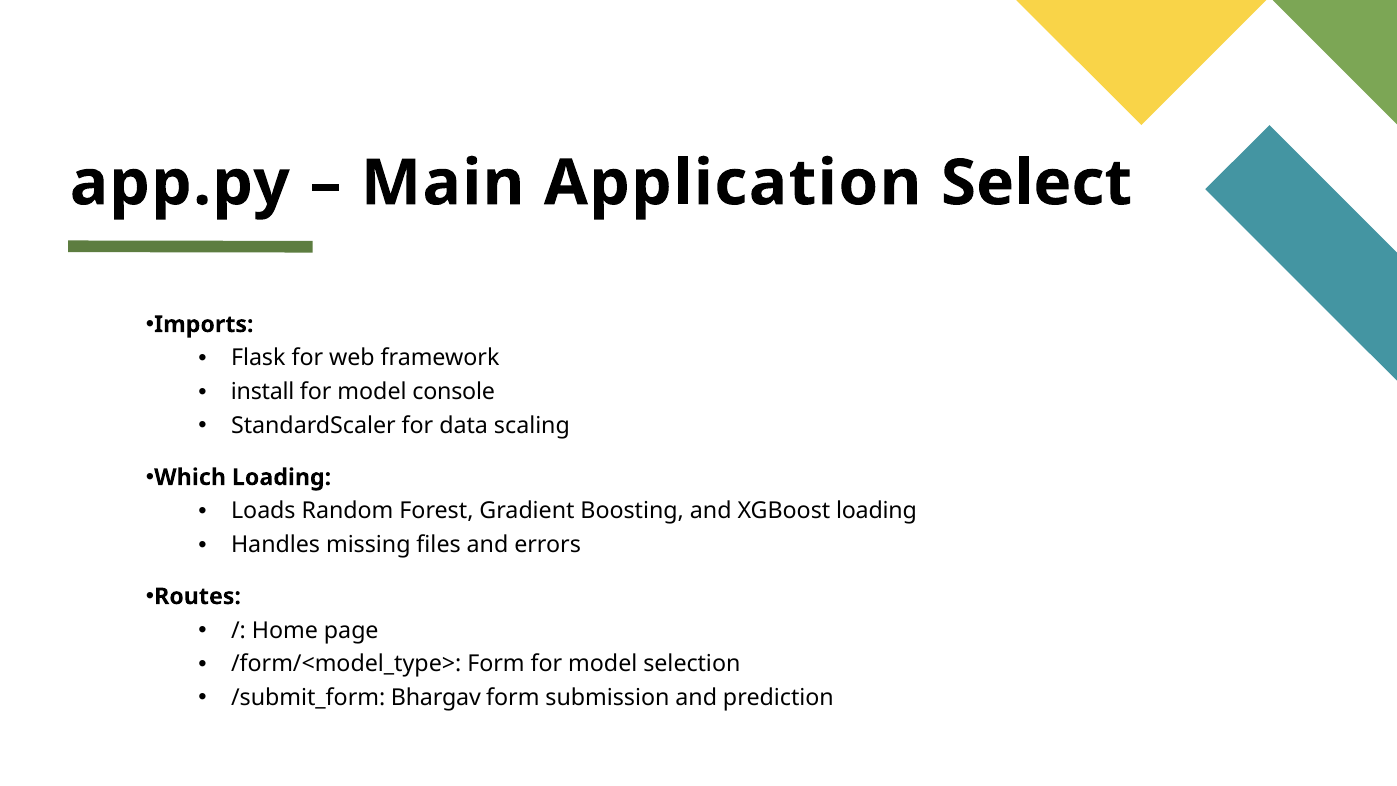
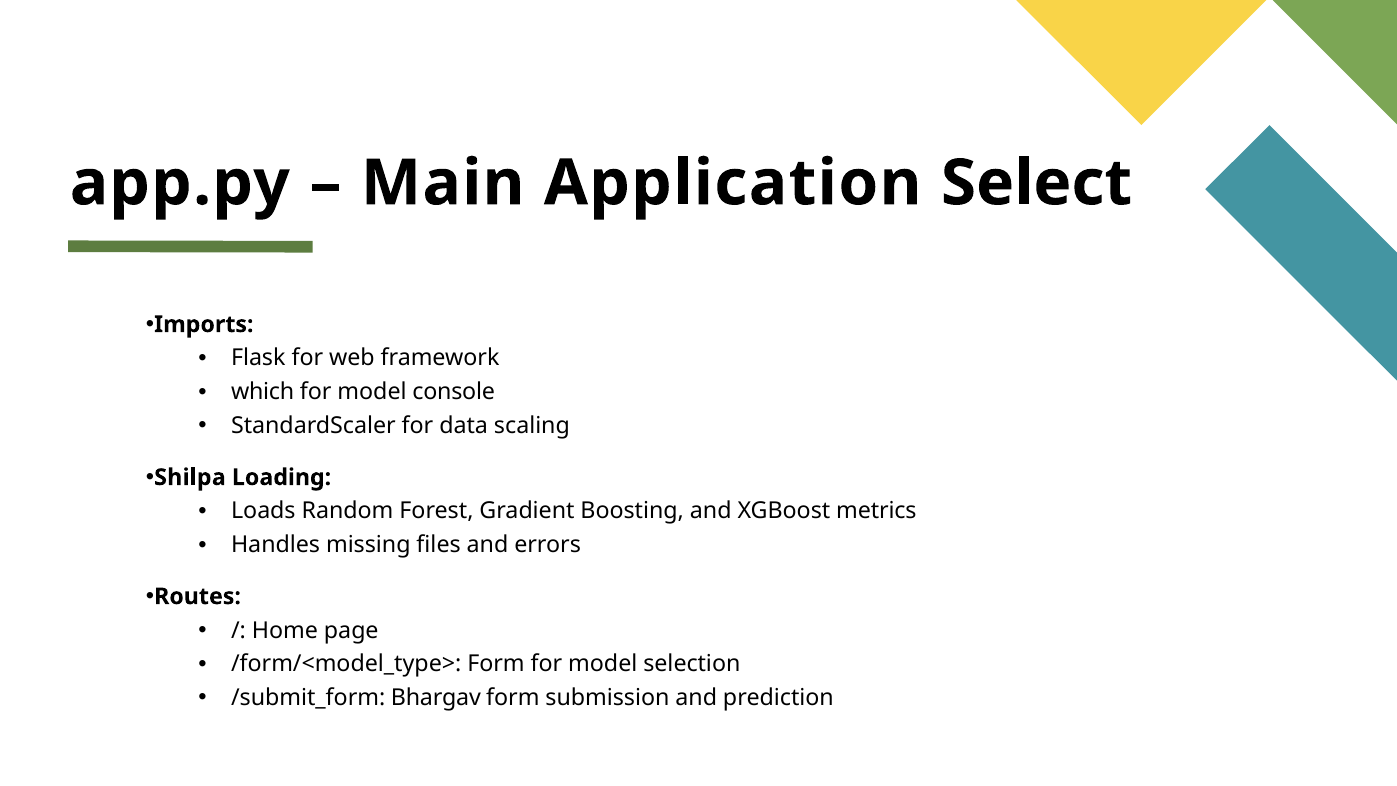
install: install -> which
Which: Which -> Shilpa
XGBoost loading: loading -> metrics
